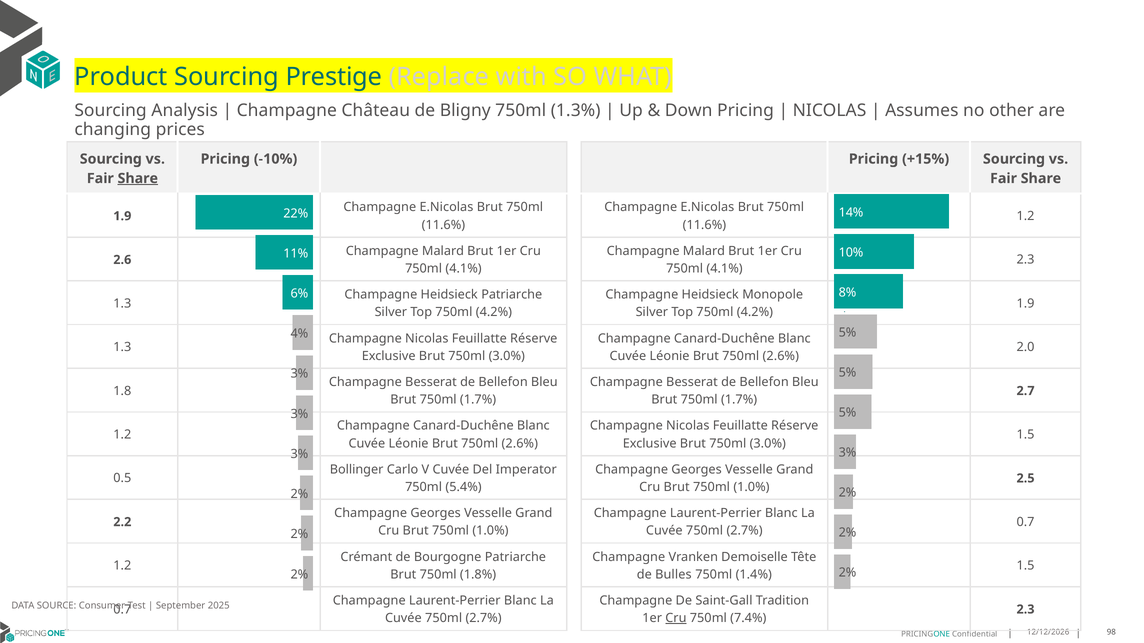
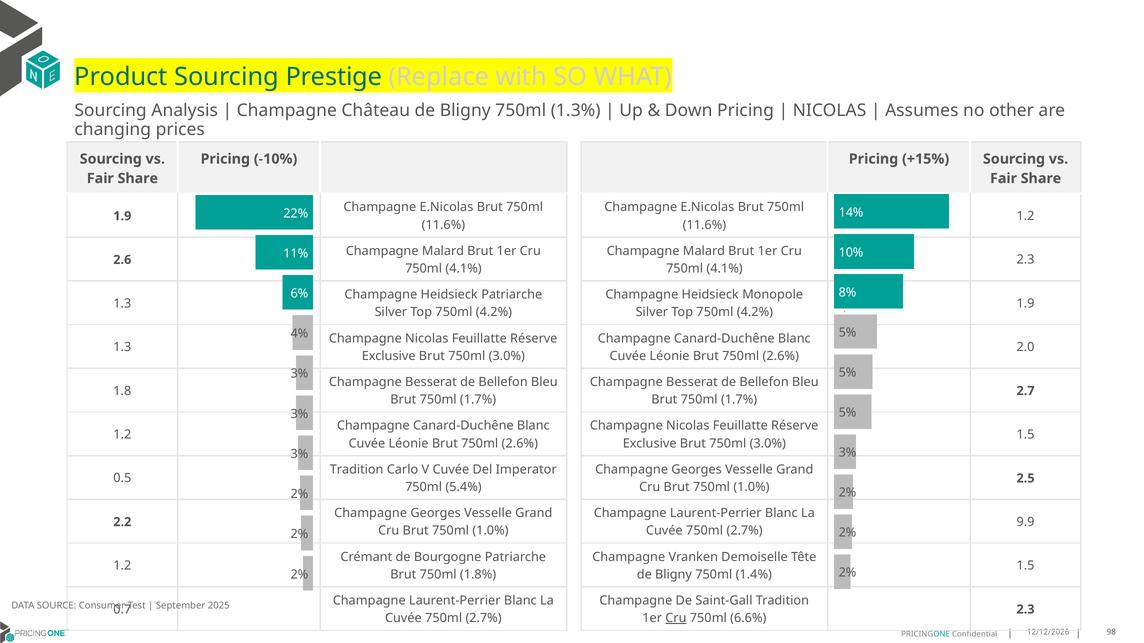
Share at (138, 179) underline: present -> none
Bollinger at (357, 470): Bollinger -> Tradition
0.7 at (1026, 522): 0.7 -> 9.9
Bulles at (673, 575): Bulles -> Bligny
7.4%: 7.4% -> 6.6%
